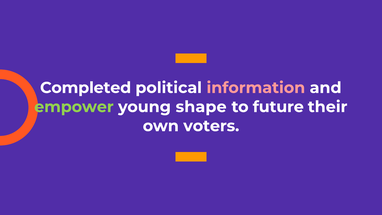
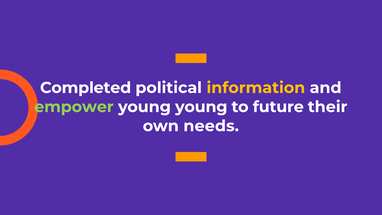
information colour: pink -> yellow
young shape: shape -> young
voters: voters -> needs
